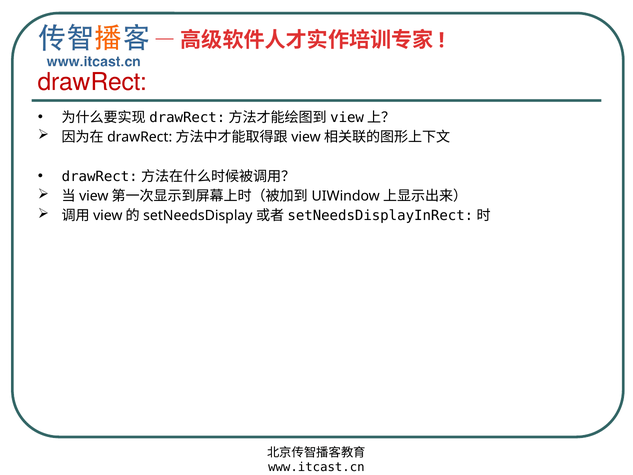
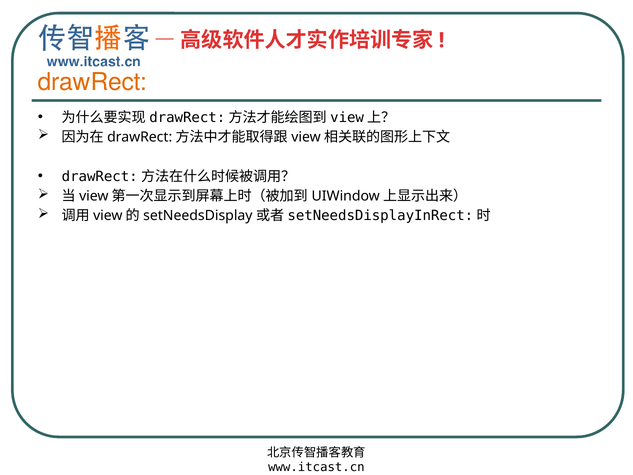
drawRect colour: red -> orange
